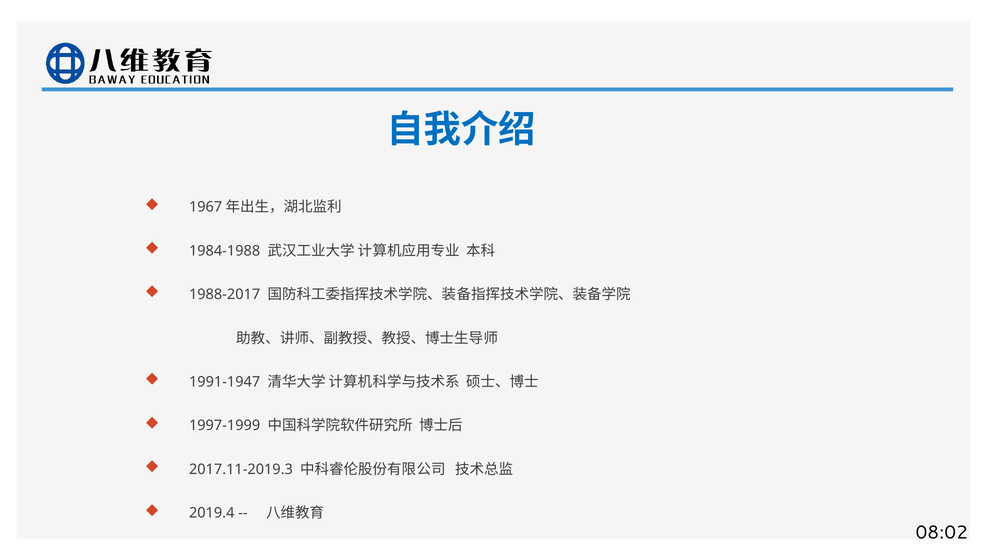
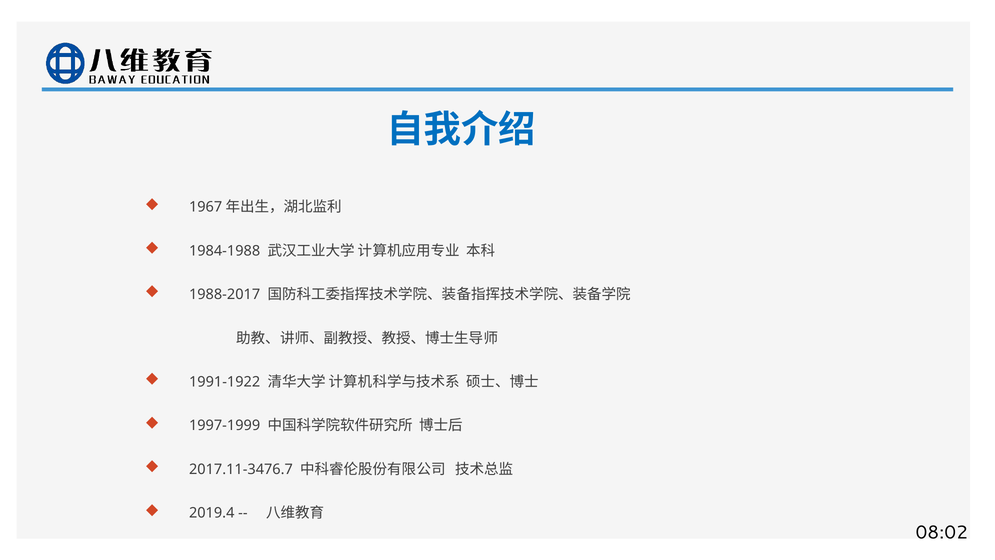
1991-1947: 1991-1947 -> 1991-1922
2017.11-2019.3: 2017.11-2019.3 -> 2017.11-3476.7
